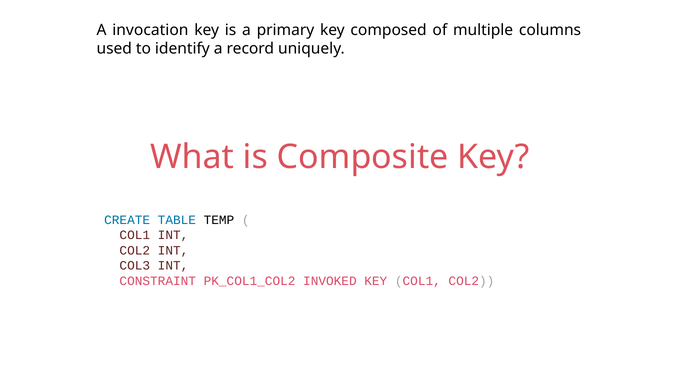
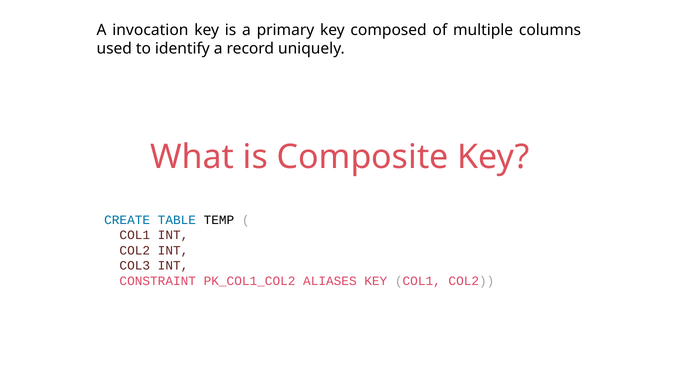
INVOKED: INVOKED -> ALIASES
